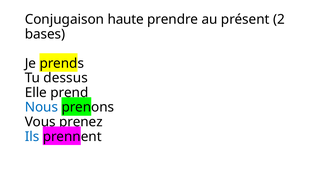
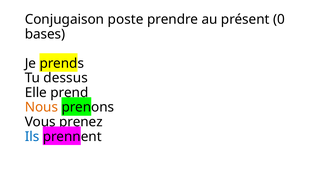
haute: haute -> poste
2: 2 -> 0
Nous colour: blue -> orange
